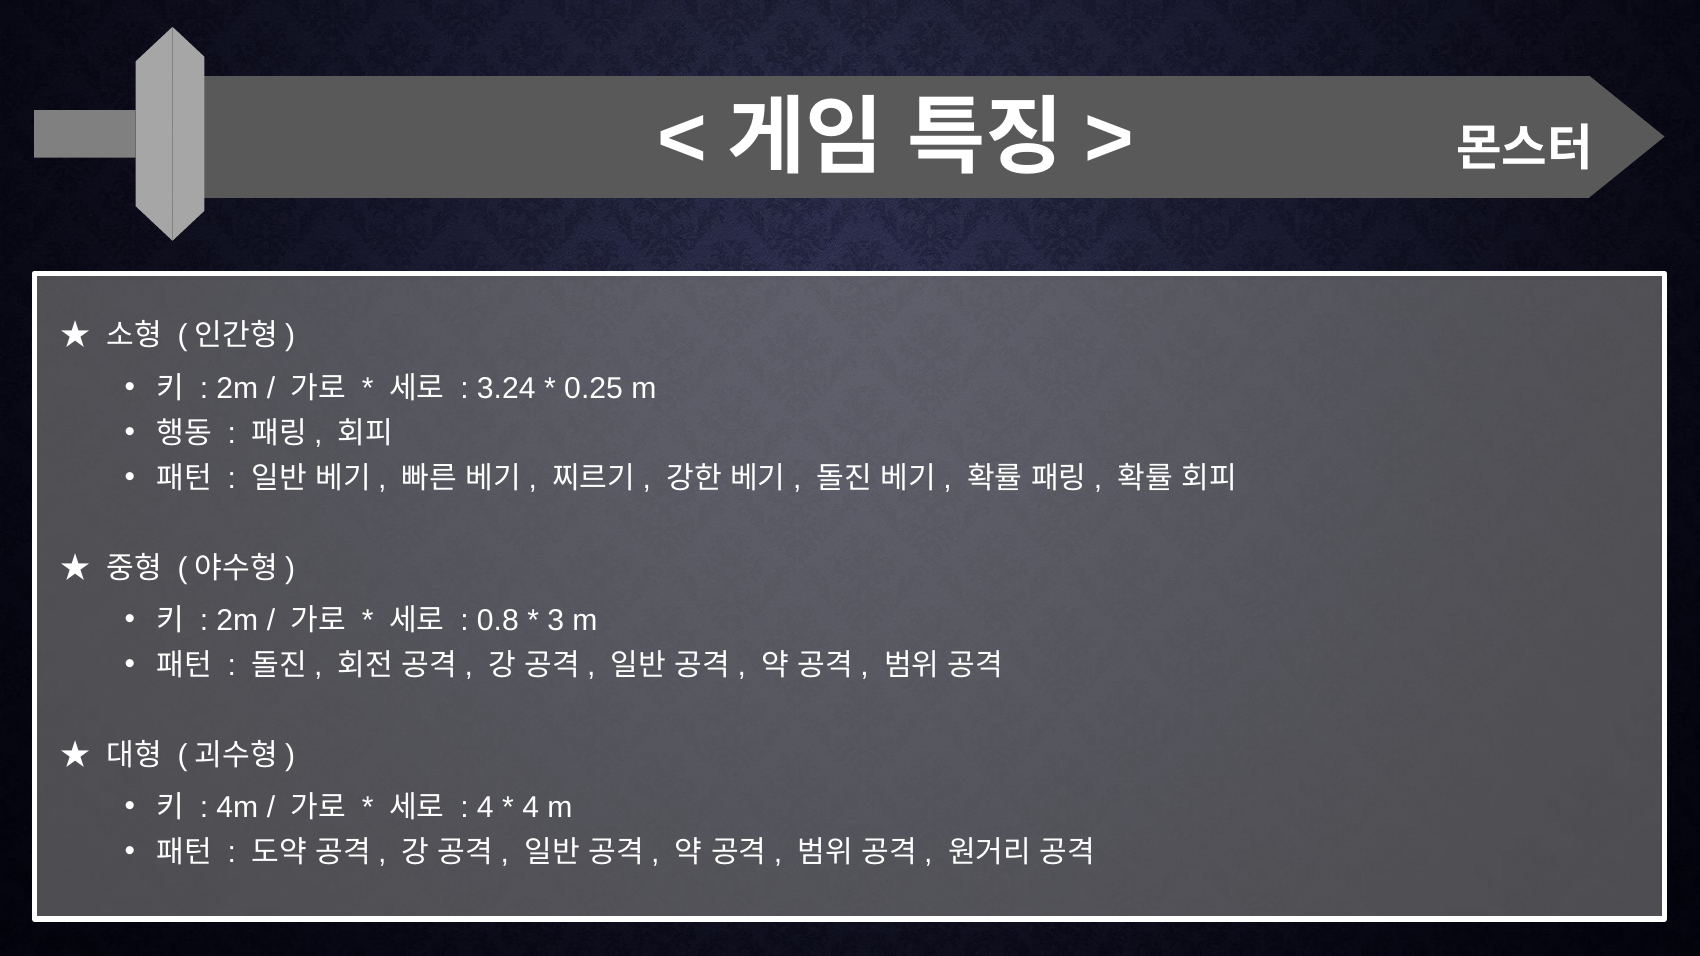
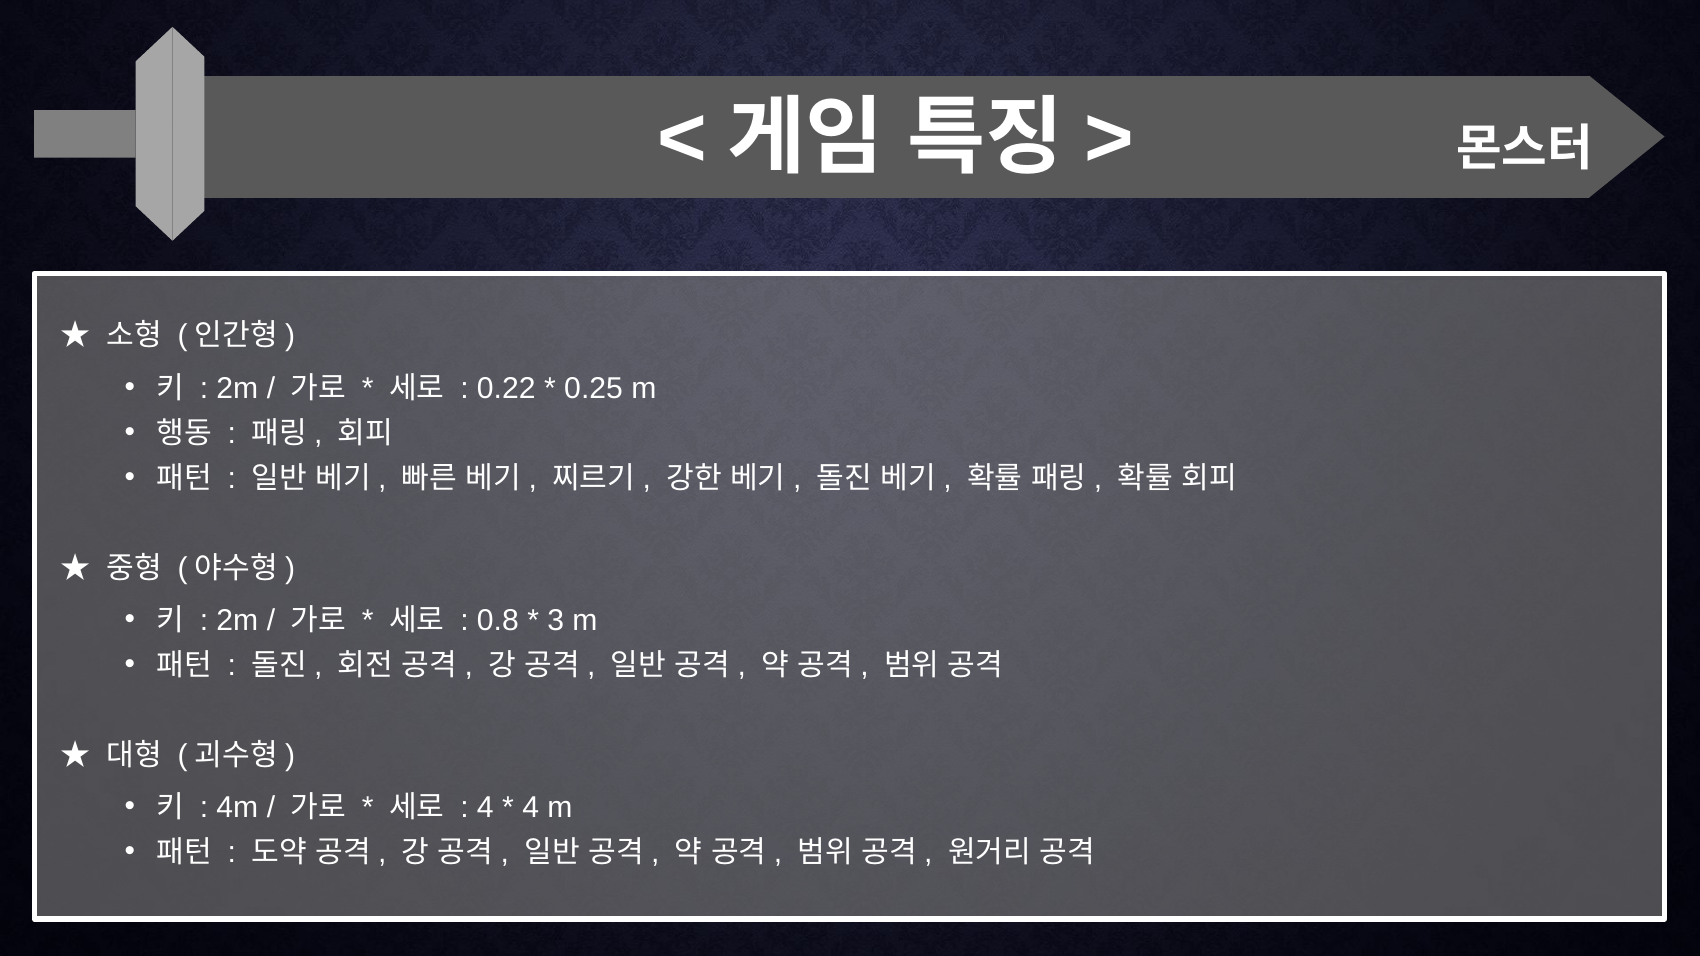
3.24: 3.24 -> 0.22
